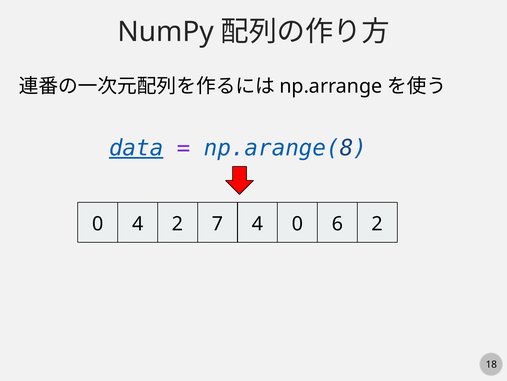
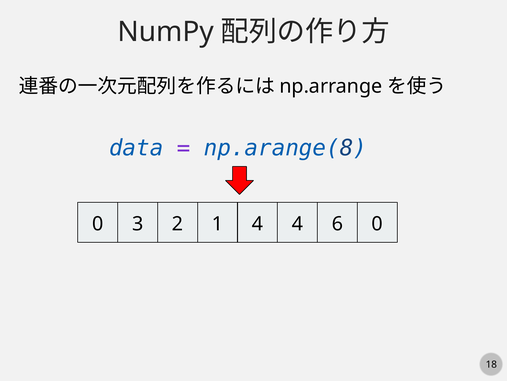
data underline: present -> none
0 4: 4 -> 3
7: 7 -> 1
4 0: 0 -> 4
6 2: 2 -> 0
